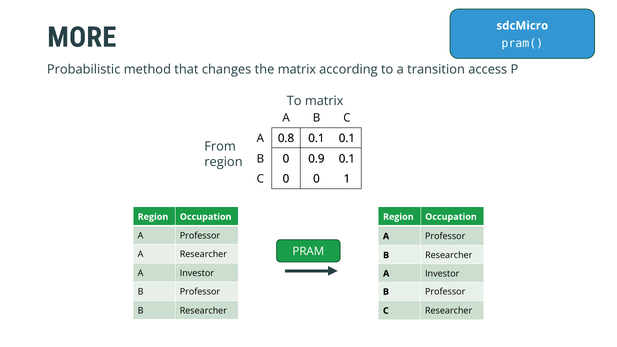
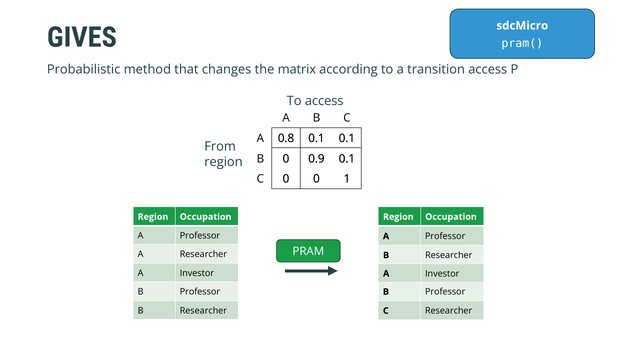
MORE: MORE -> GIVES
To matrix: matrix -> access
